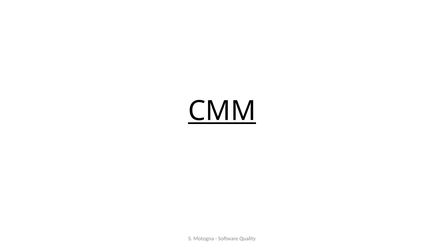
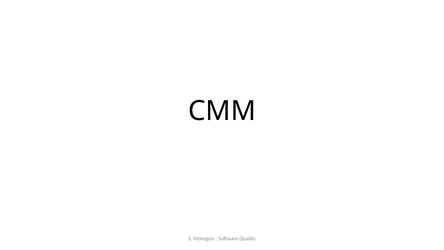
CMM underline: present -> none
